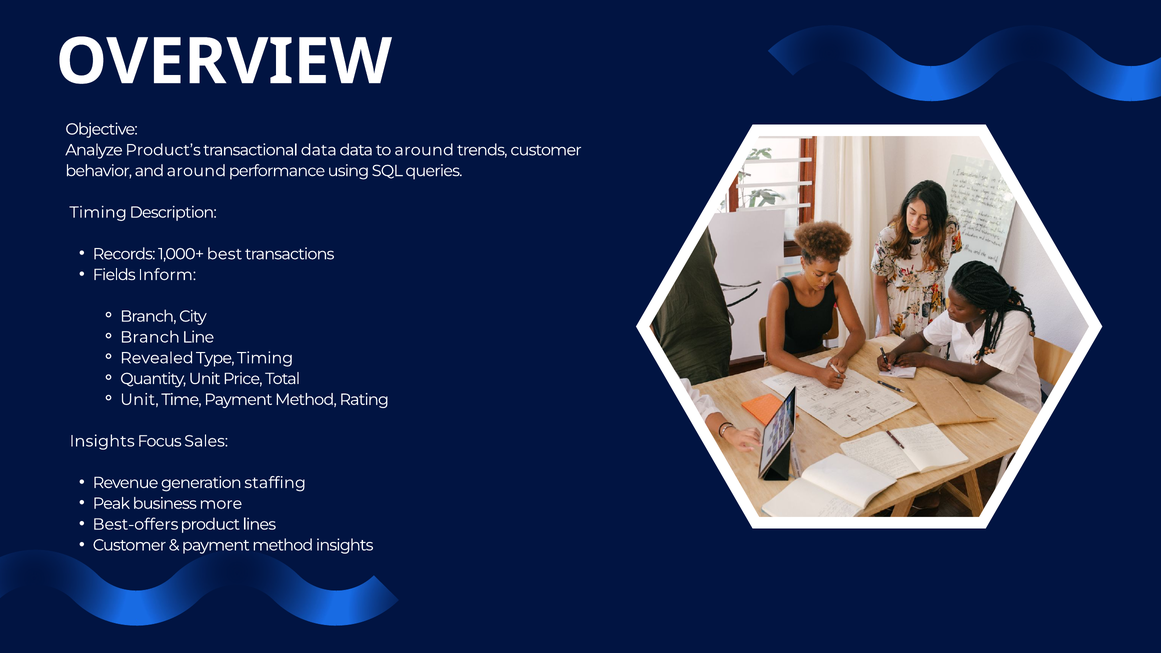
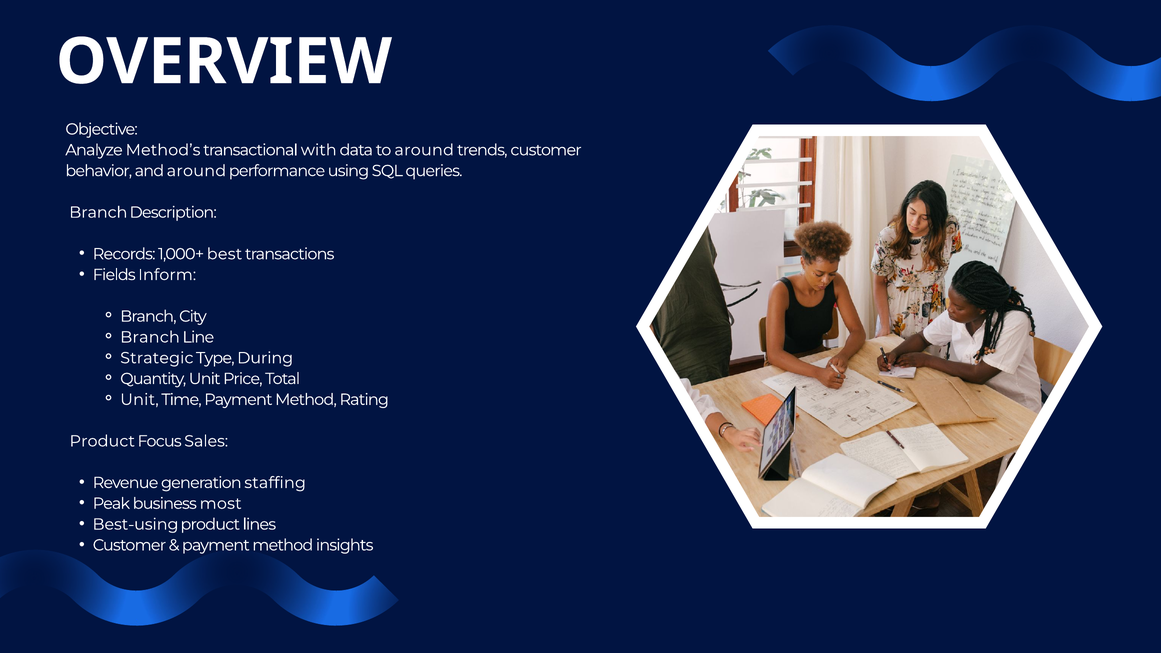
Product’s: Product’s -> Method’s
transactional data: data -> with
Timing at (98, 212): Timing -> Branch
Revealed: Revealed -> Strategic
Type Timing: Timing -> During
Insights at (102, 441): Insights -> Product
more: more -> most
Best-offers: Best-offers -> Best-using
